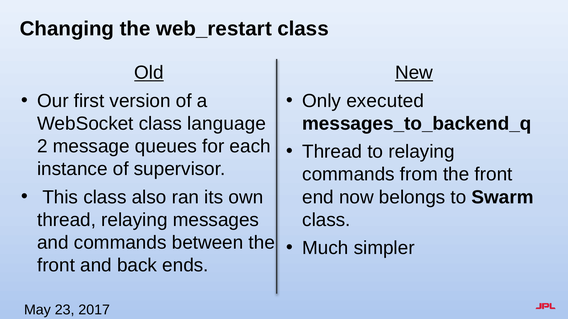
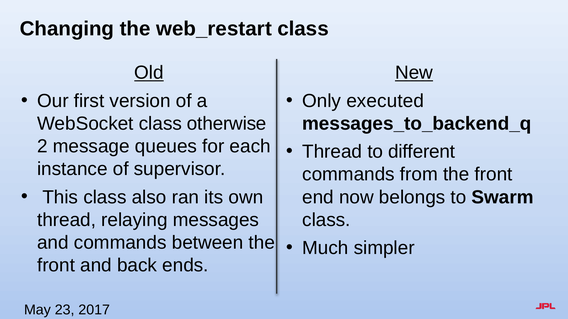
language: language -> otherwise
to relaying: relaying -> different
